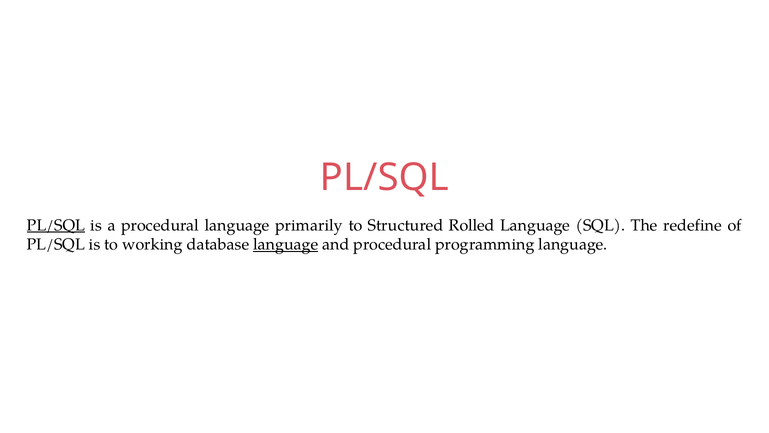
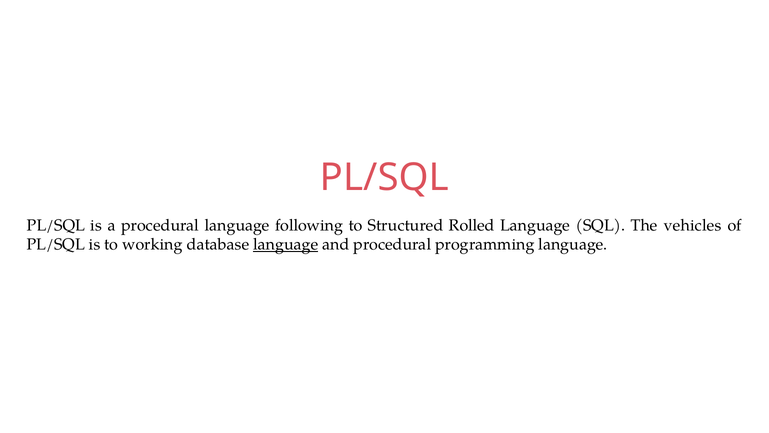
PL/SQL at (56, 225) underline: present -> none
primarily: primarily -> following
redefine: redefine -> vehicles
